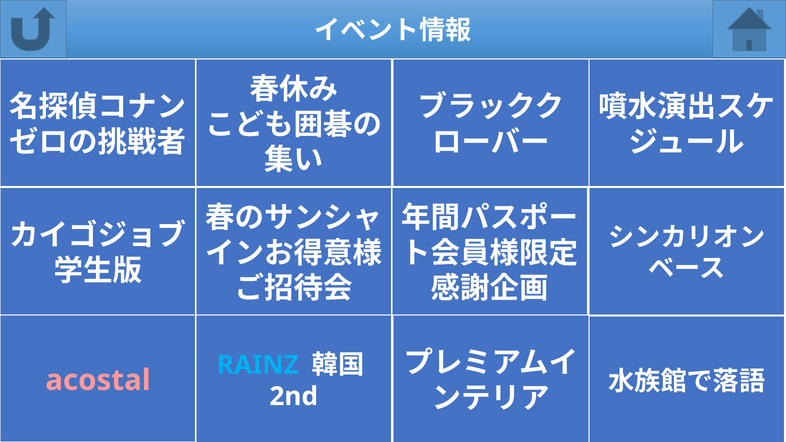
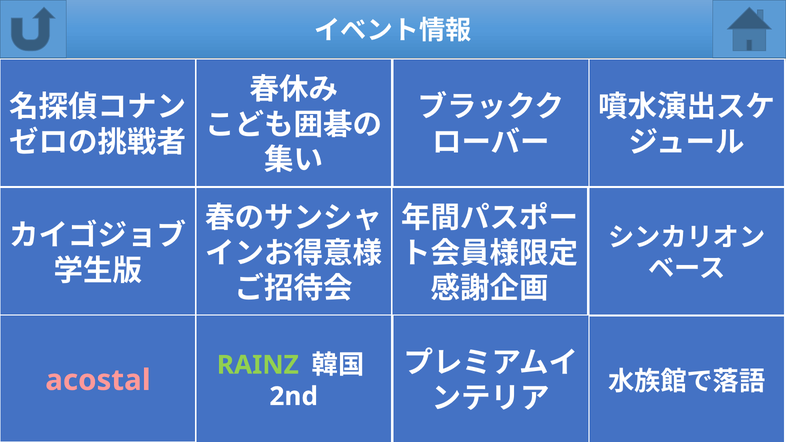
RAINZ colour: light blue -> light green
